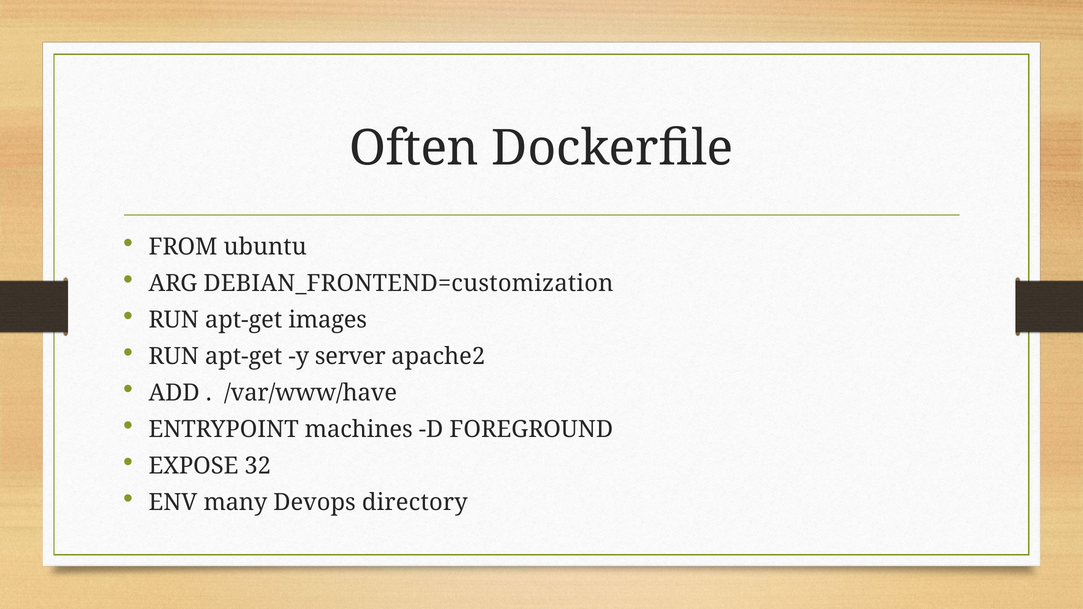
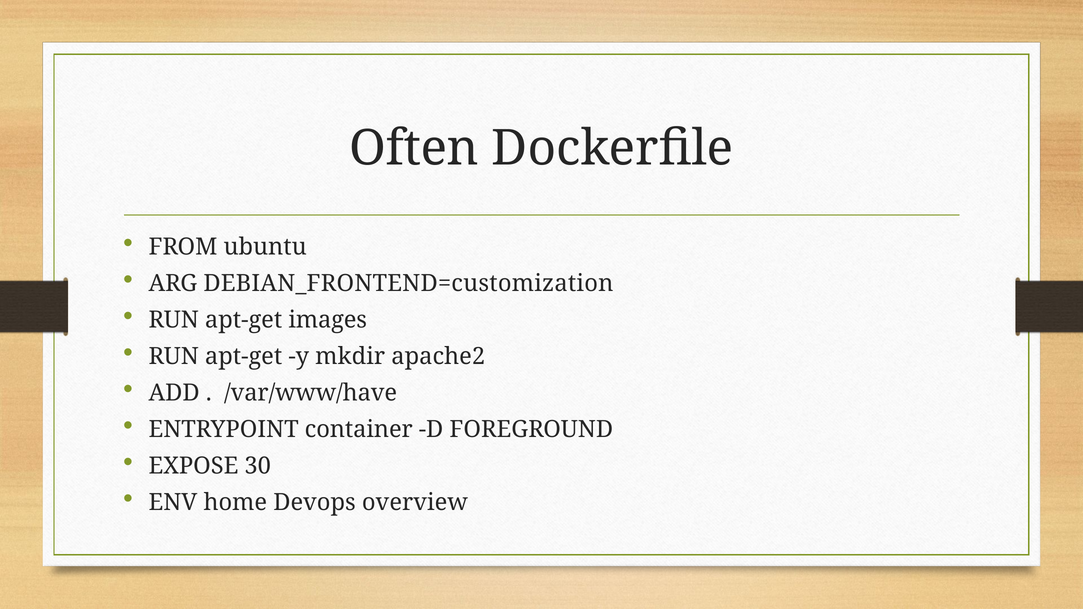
server: server -> mkdir
machines: machines -> container
32: 32 -> 30
many: many -> home
directory: directory -> overview
